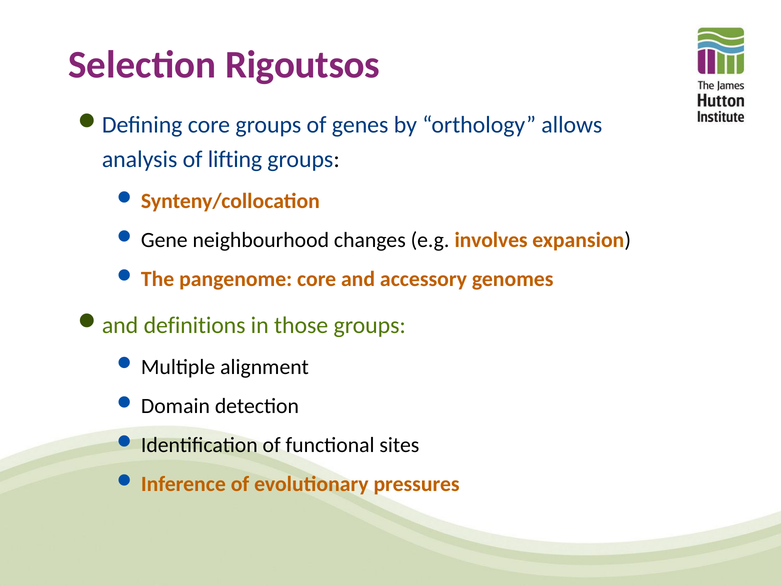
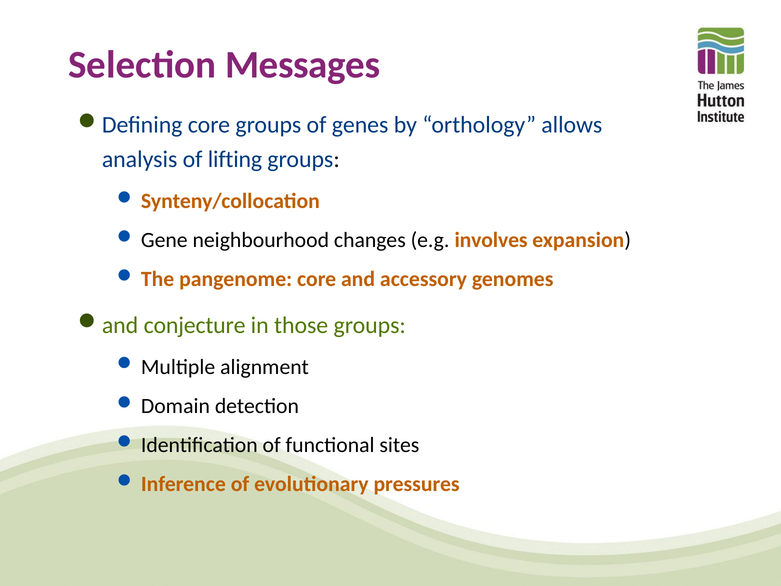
Rigoutsos: Rigoutsos -> Messages
definitions: definitions -> conjecture
